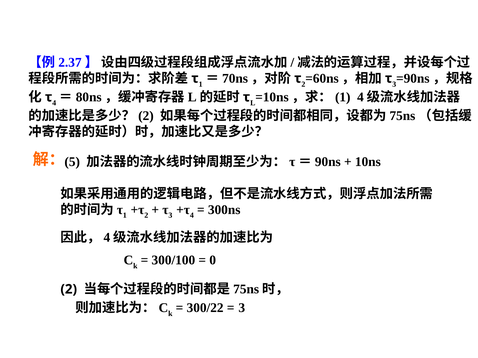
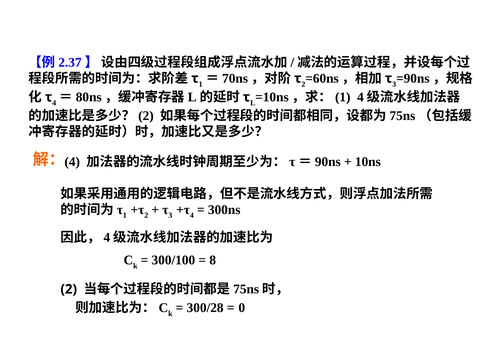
5 at (72, 162): 5 -> 4
0: 0 -> 8
300/22: 300/22 -> 300/28
3 at (242, 308): 3 -> 0
